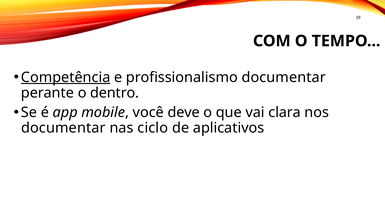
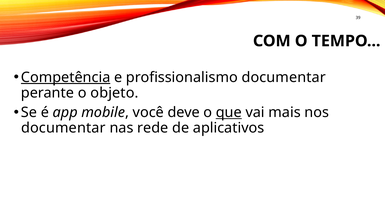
dentro: dentro -> objeto
que underline: none -> present
clara: clara -> mais
ciclo: ciclo -> rede
